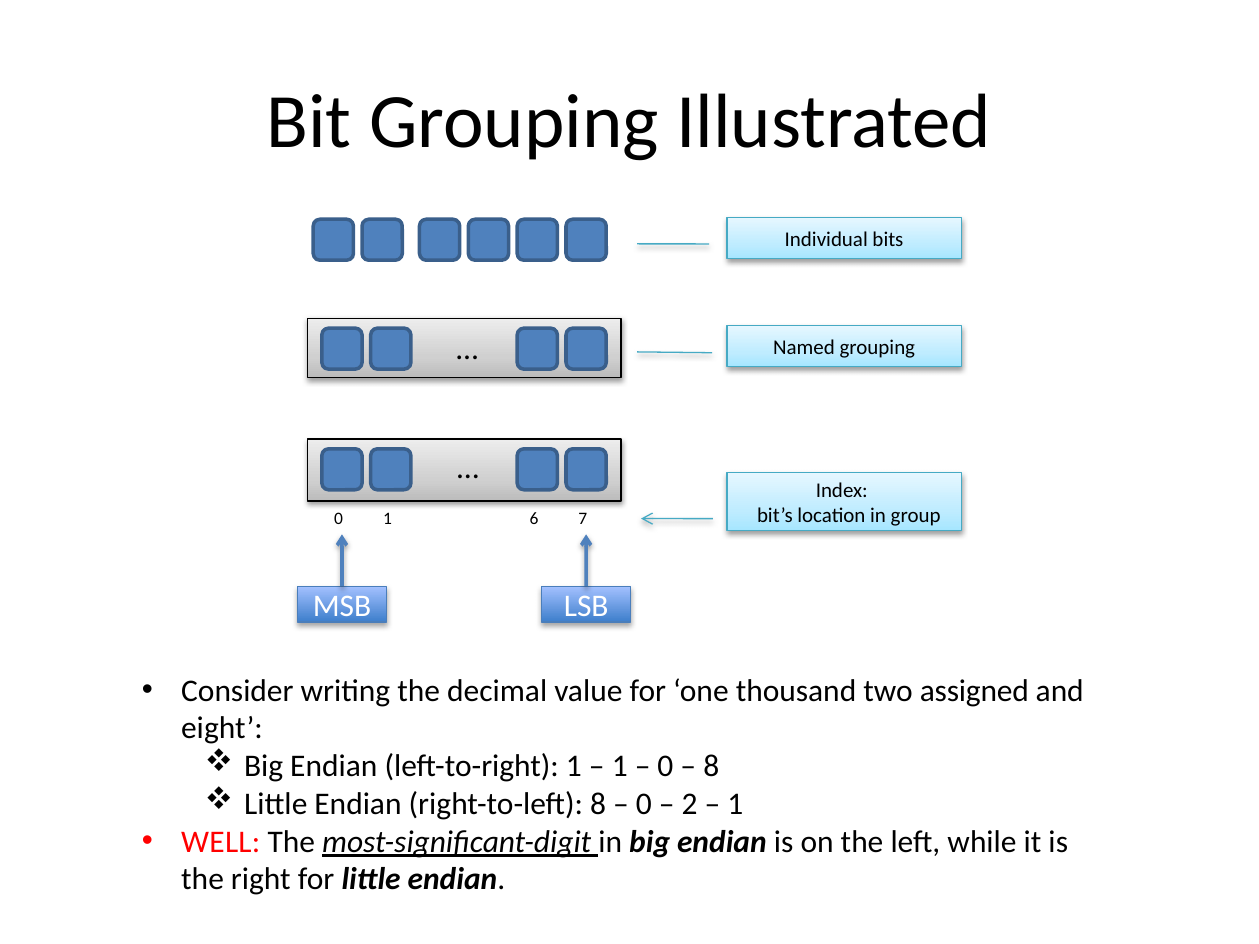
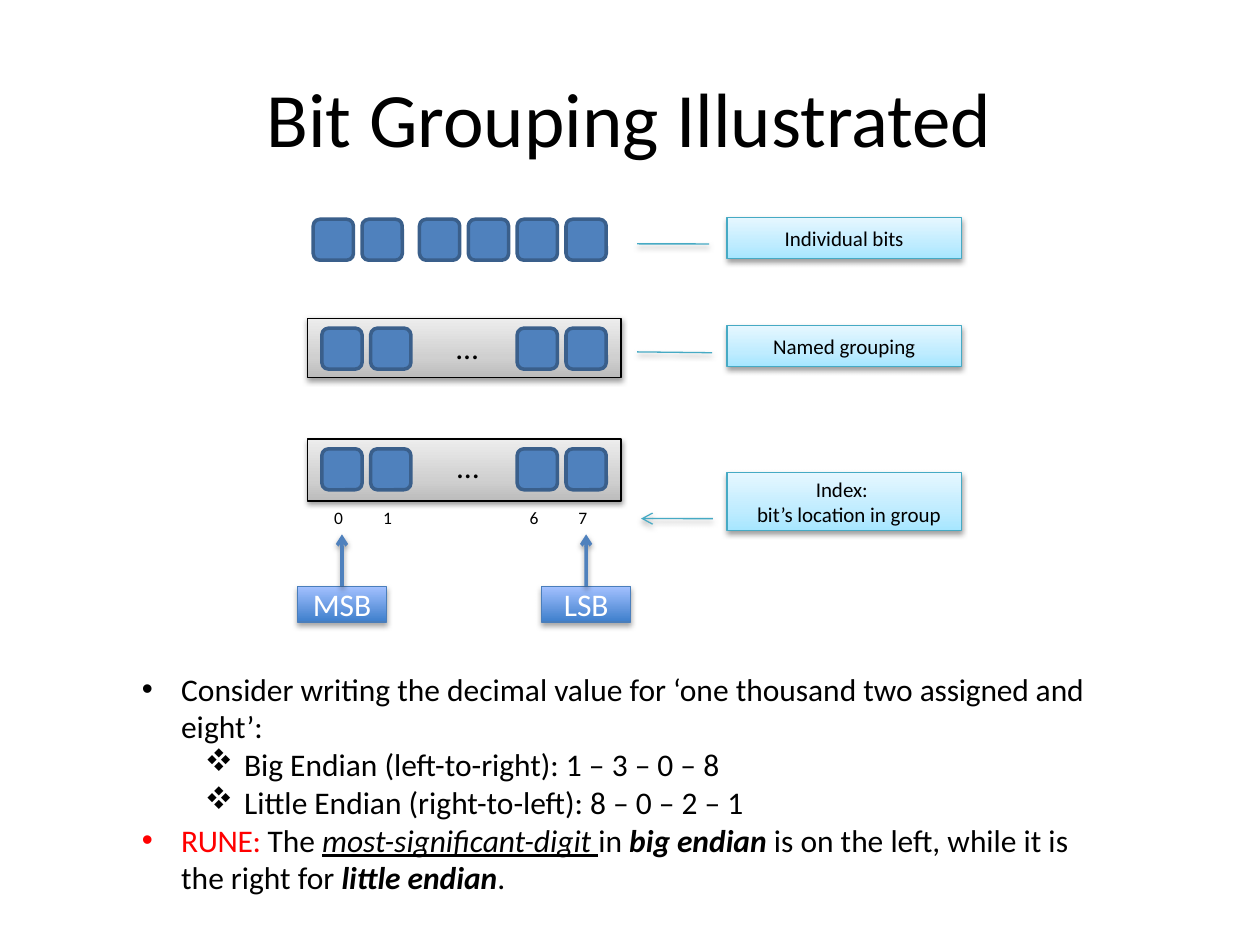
1 at (620, 766): 1 -> 3
WELL: WELL -> RUNE
